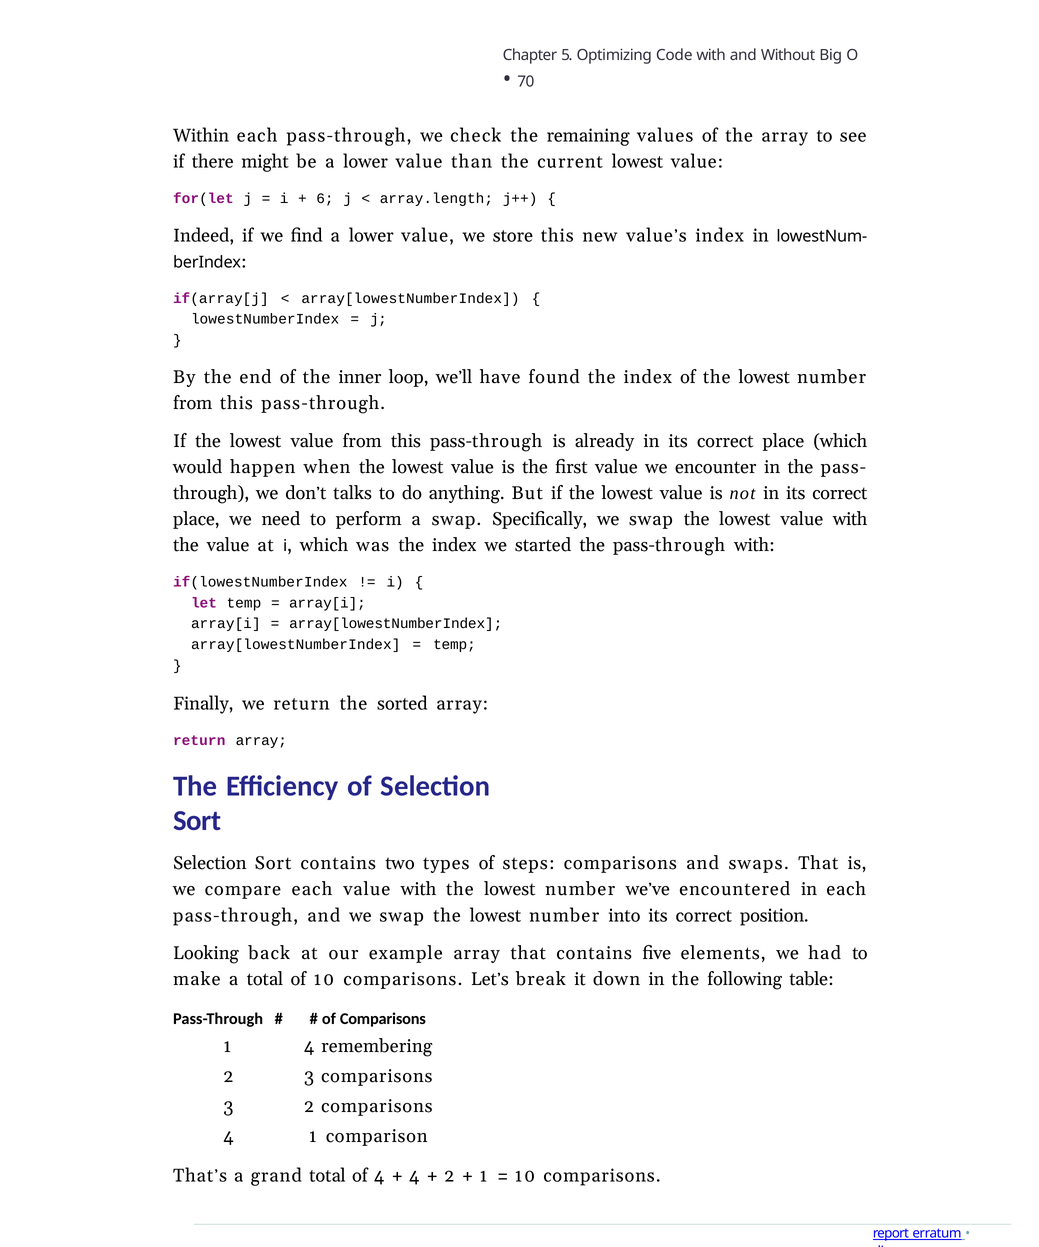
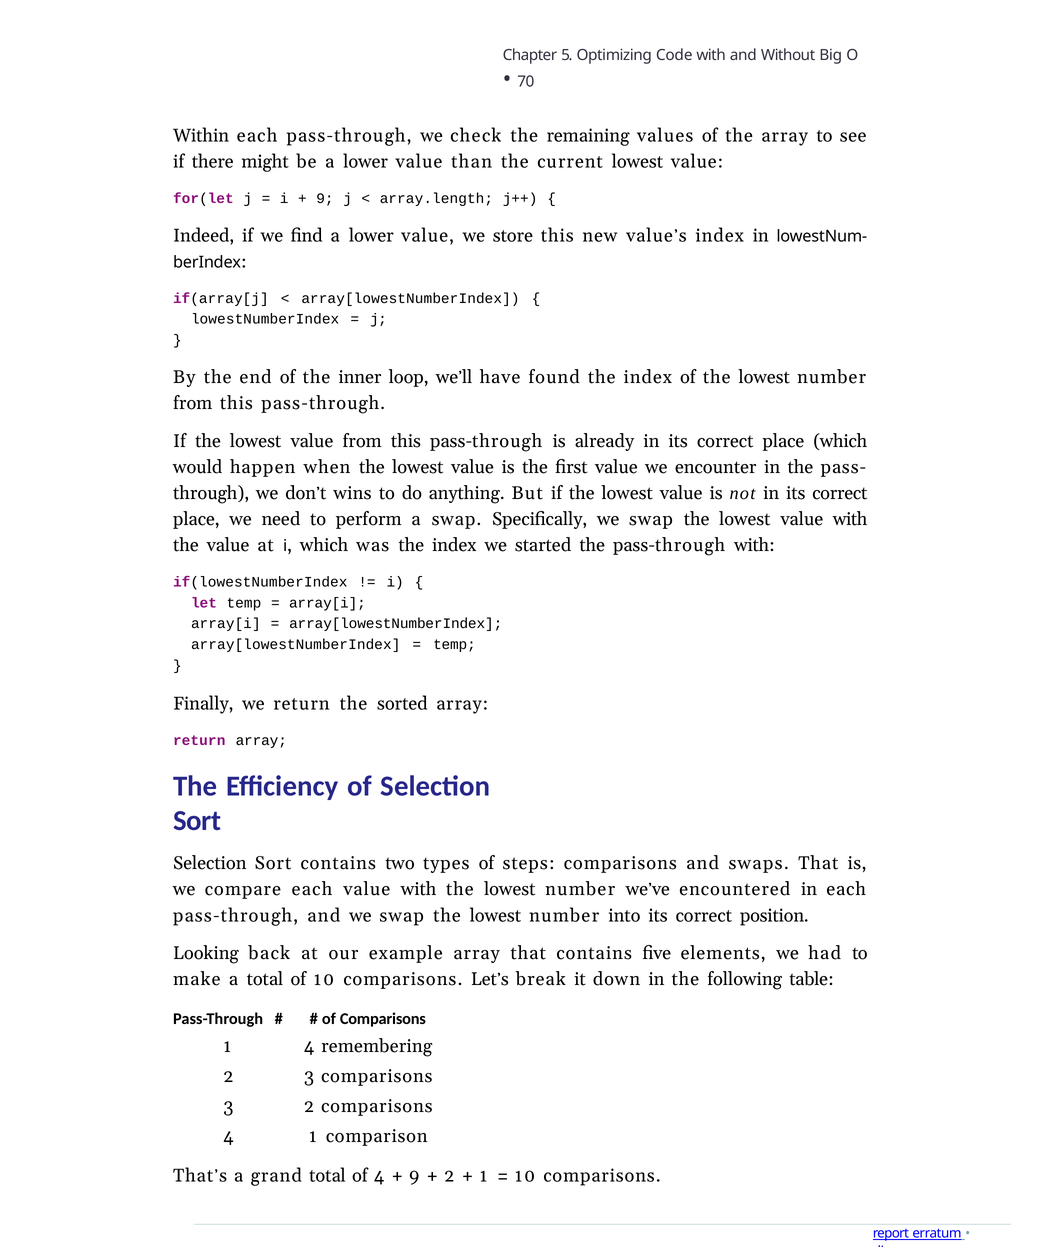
6 at (325, 198): 6 -> 9
talks: talks -> wins
4 at (414, 1176): 4 -> 9
